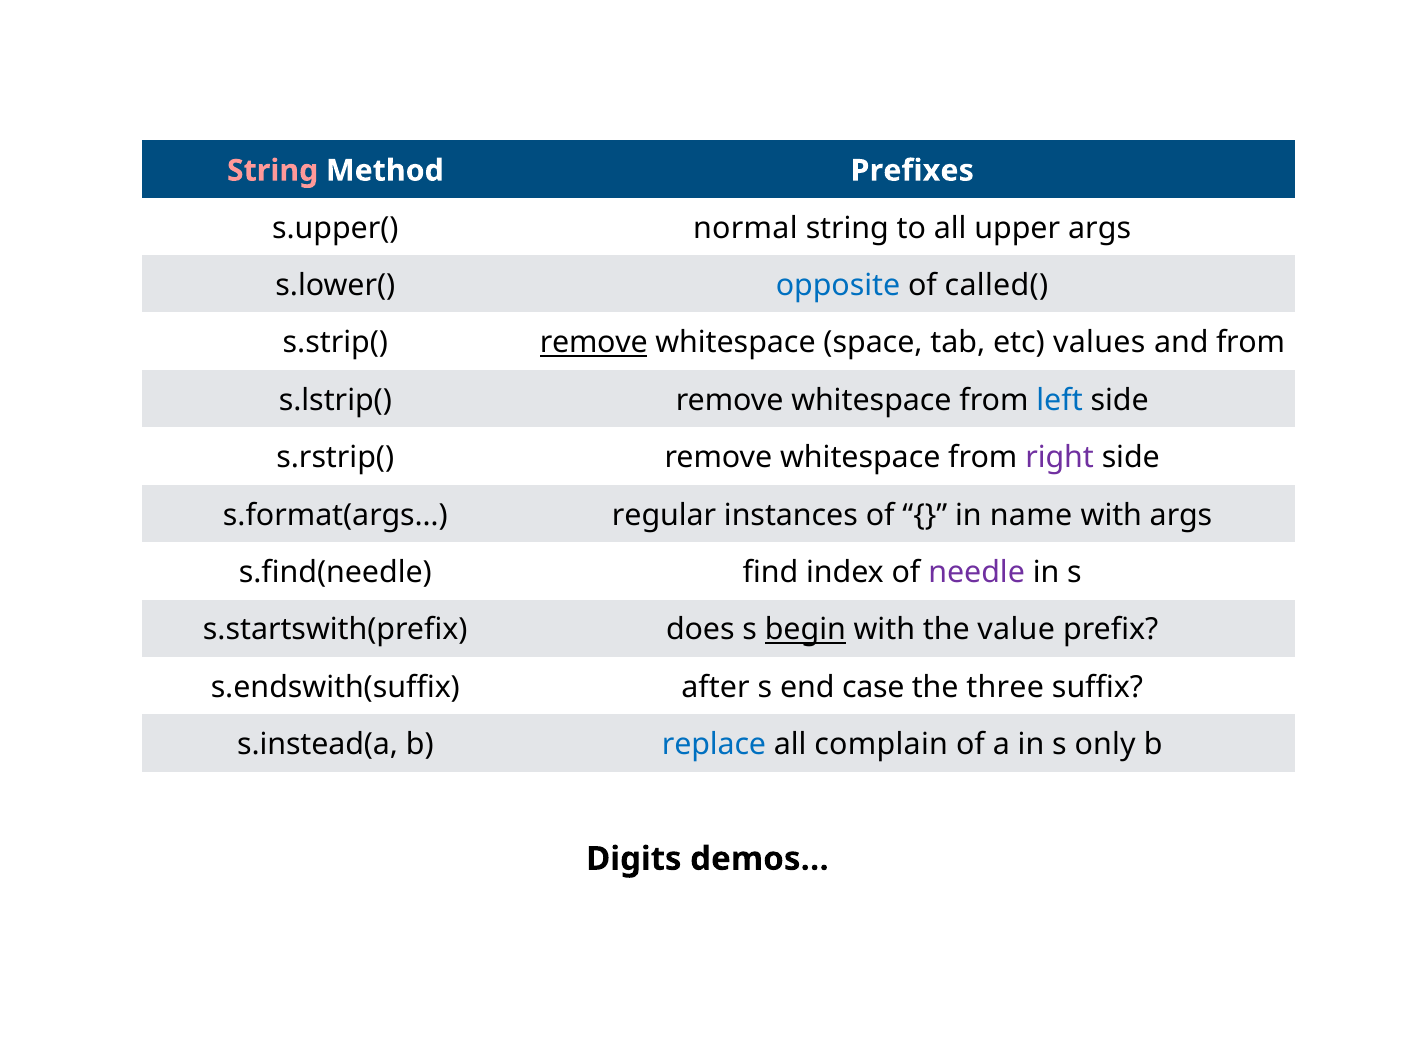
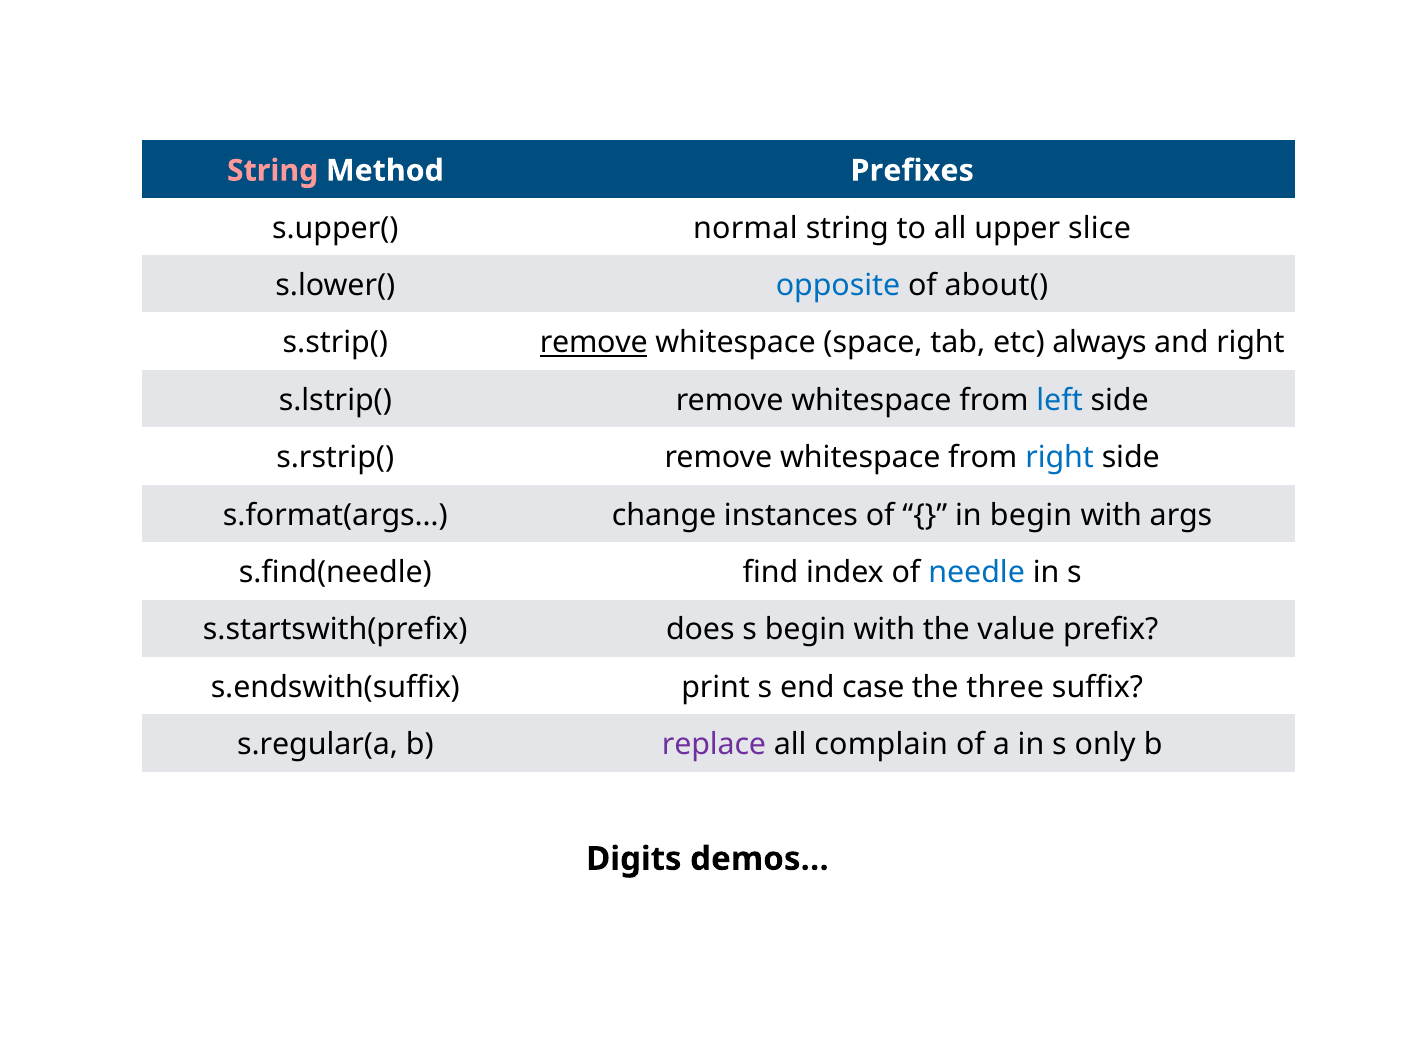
upper args: args -> slice
called(: called( -> about(
values: values -> always
and from: from -> right
right at (1060, 458) colour: purple -> blue
regular: regular -> change
in name: name -> begin
needle colour: purple -> blue
begin at (805, 630) underline: present -> none
after: after -> print
s.instead(a: s.instead(a -> s.regular(a
replace colour: blue -> purple
